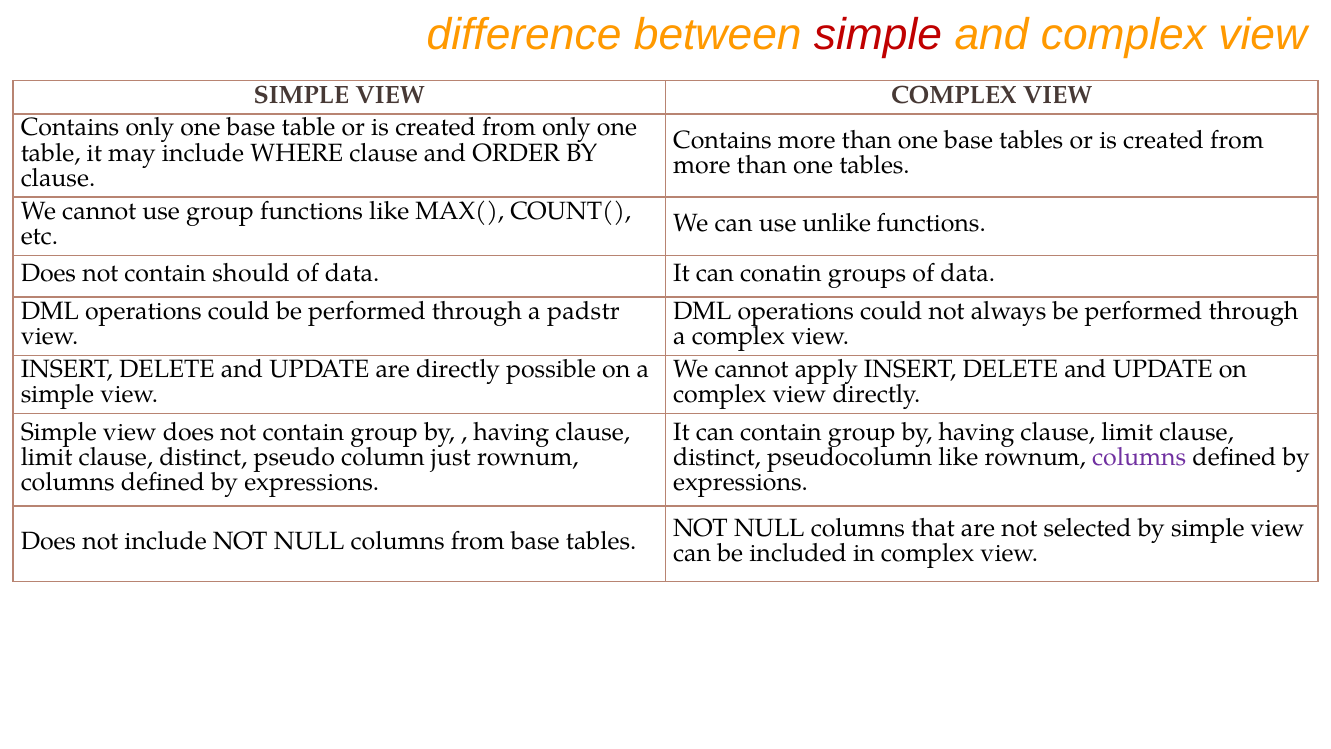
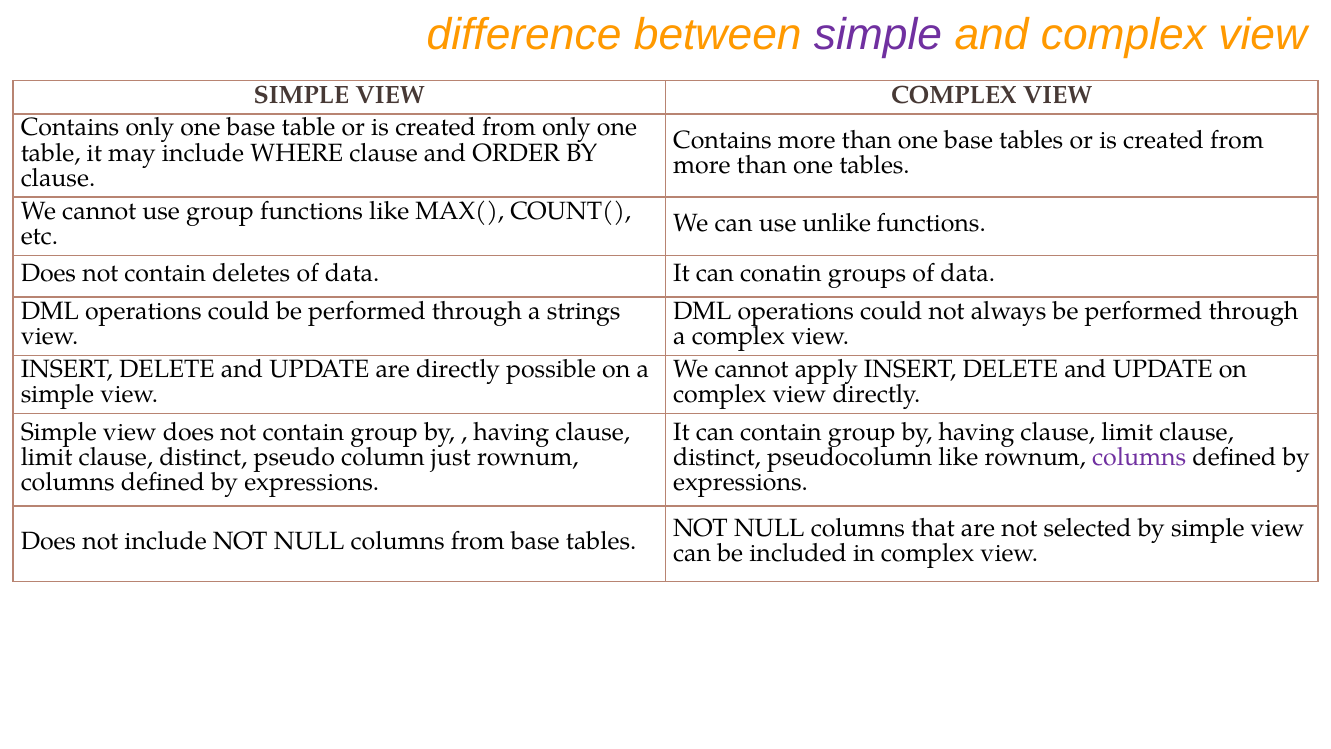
simple at (878, 35) colour: red -> purple
should: should -> deletes
padstr: padstr -> strings
